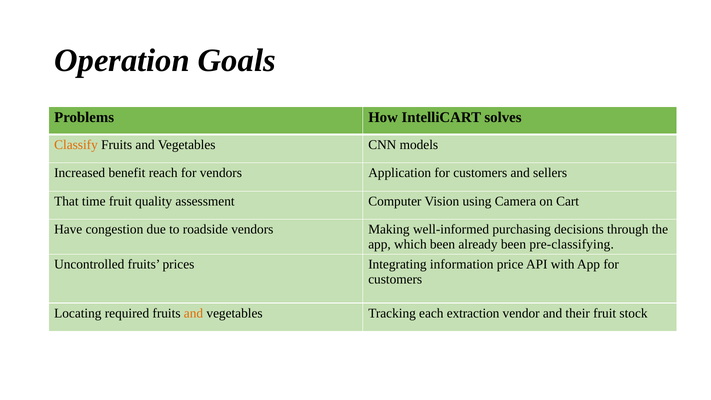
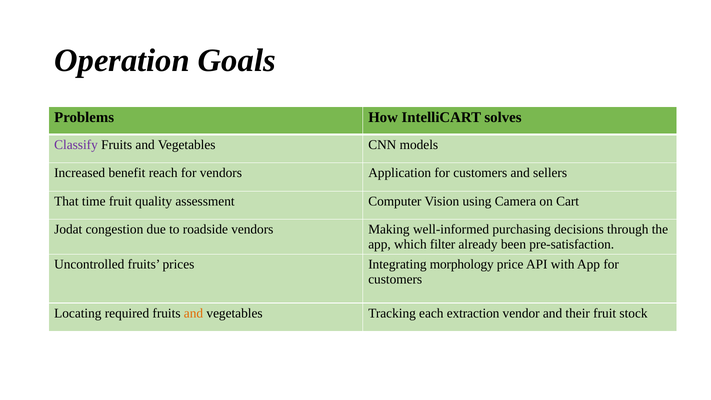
Classify colour: orange -> purple
Have: Have -> Jodat
which been: been -> filter
pre-classifying: pre-classifying -> pre-satisfaction
information: information -> morphology
